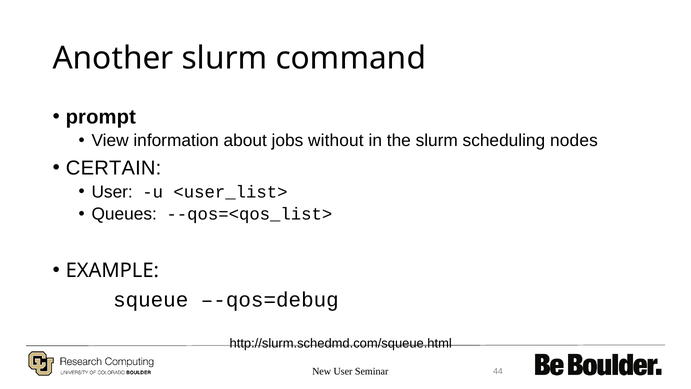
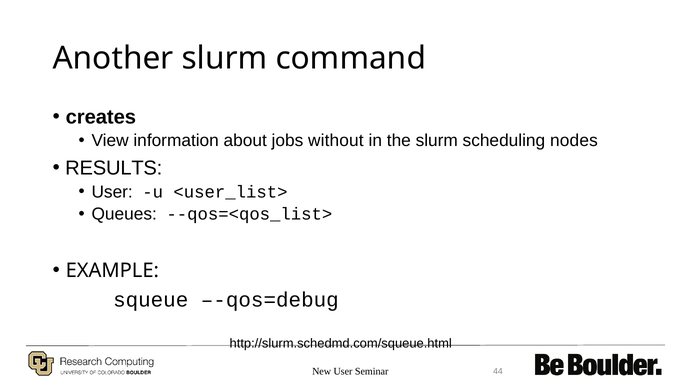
prompt: prompt -> creates
CERTAIN: CERTAIN -> RESULTS
